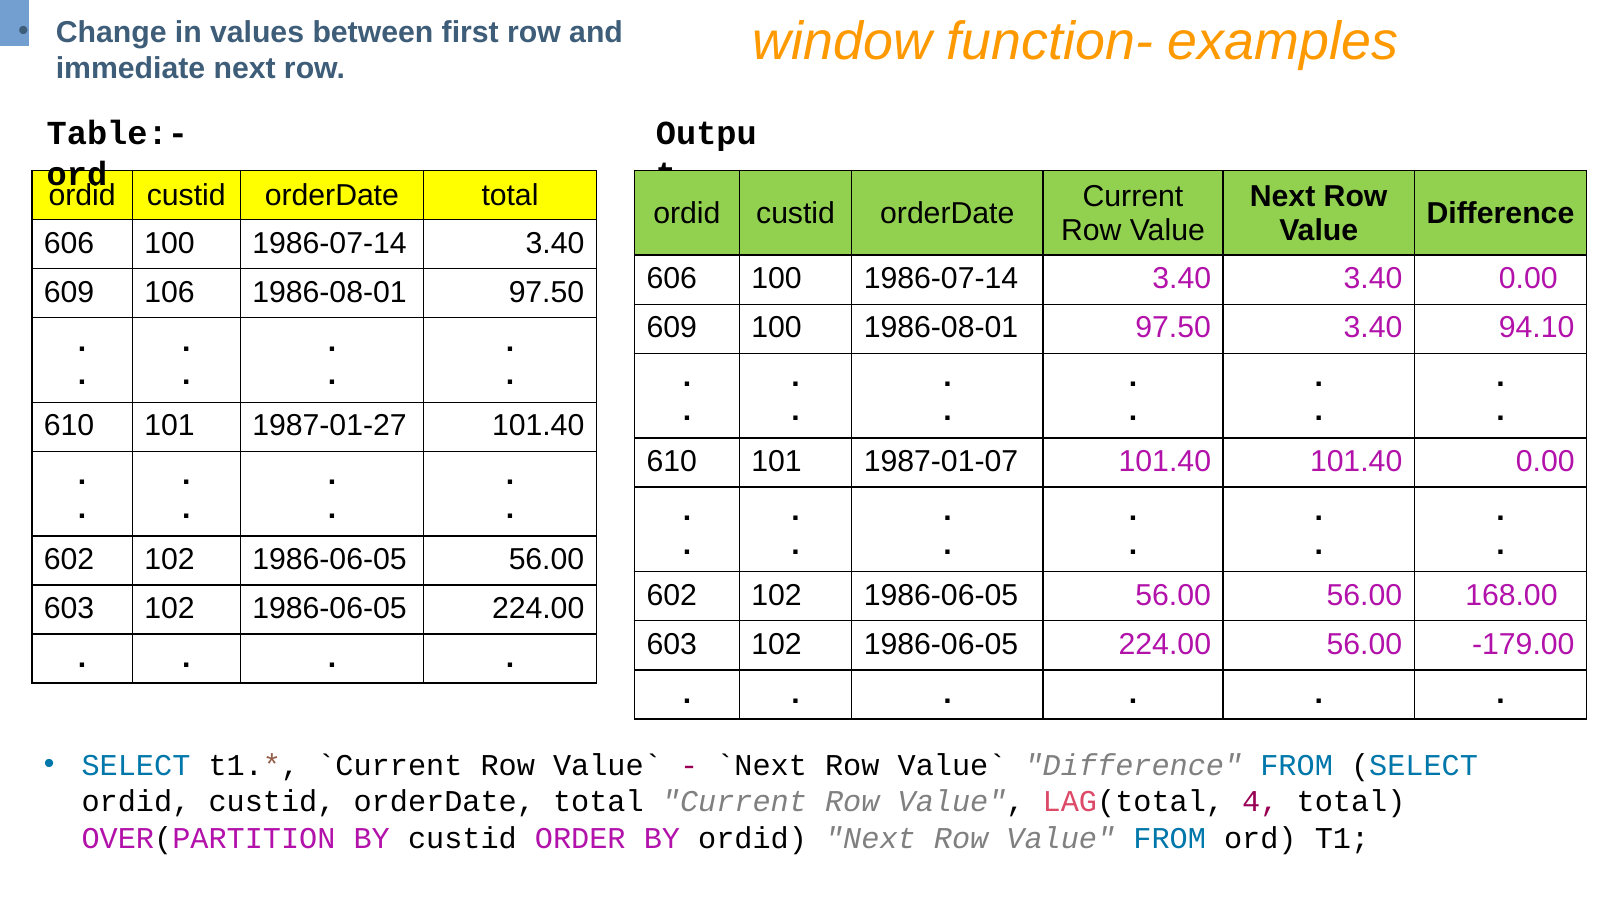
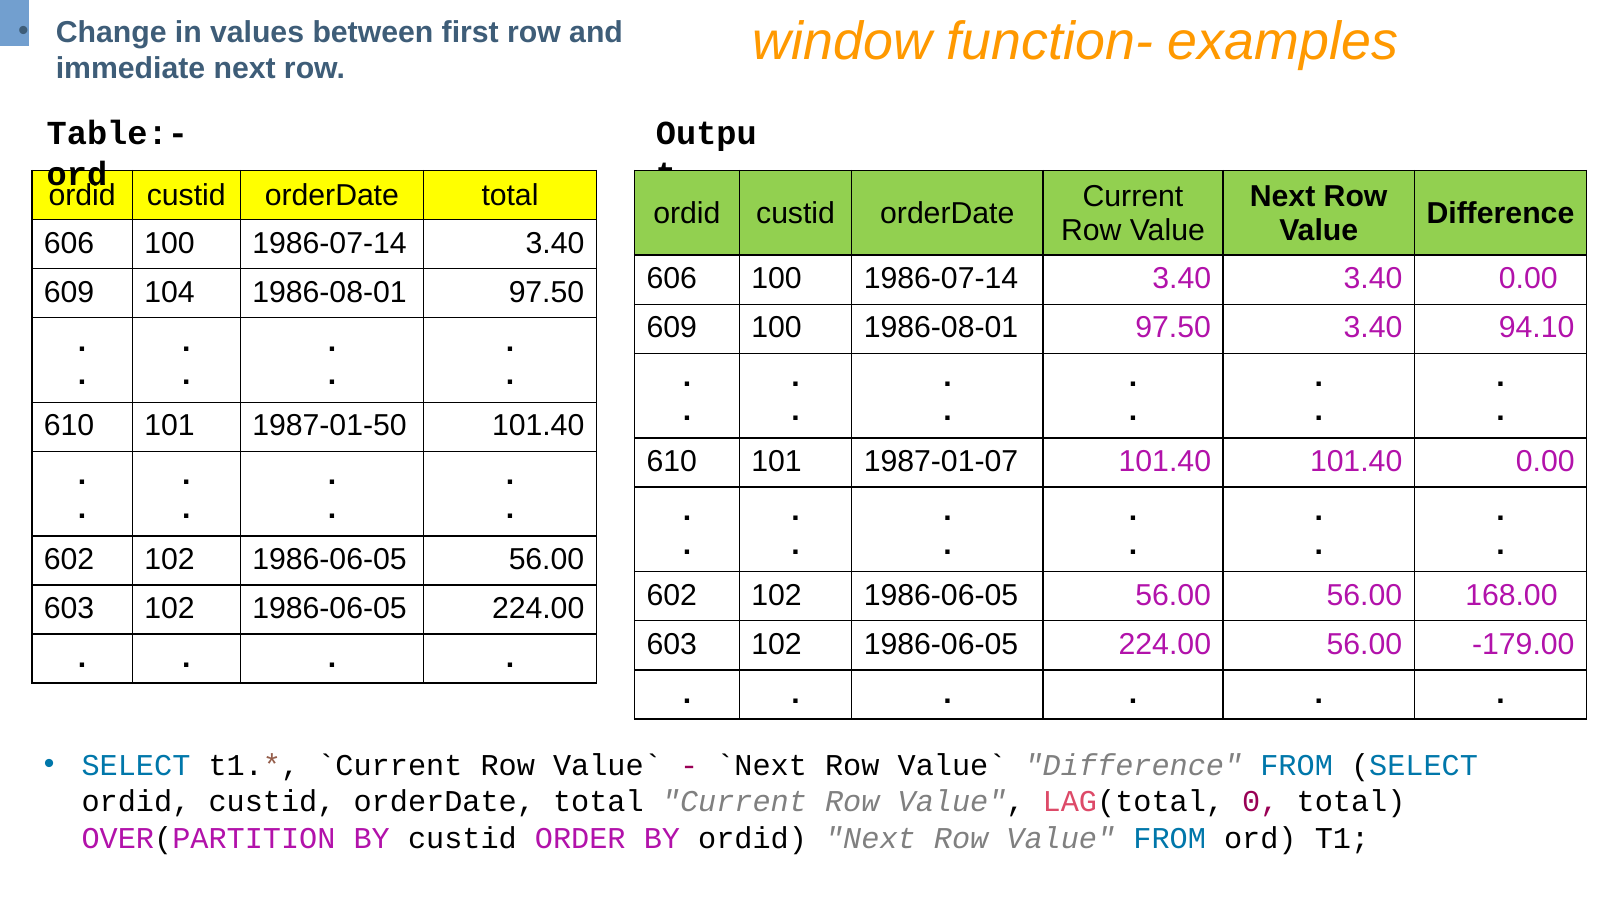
106: 106 -> 104
1987-01-27: 1987-01-27 -> 1987-01-50
4: 4 -> 0
